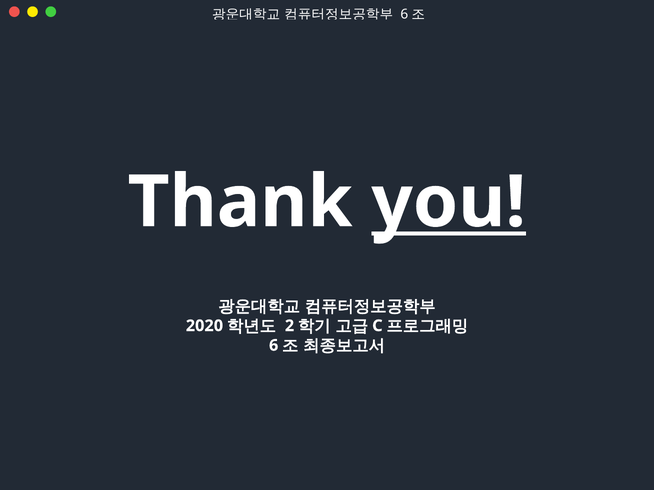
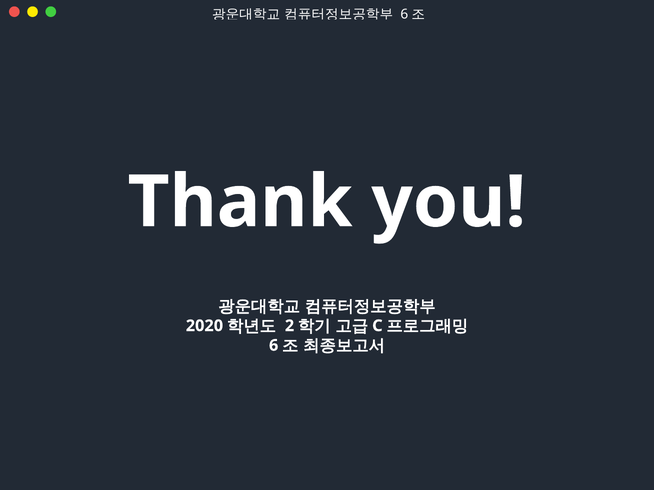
you underline: present -> none
